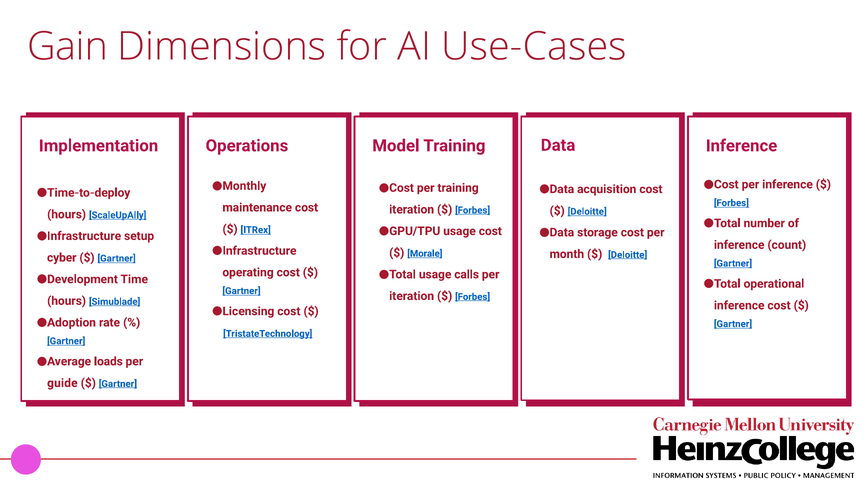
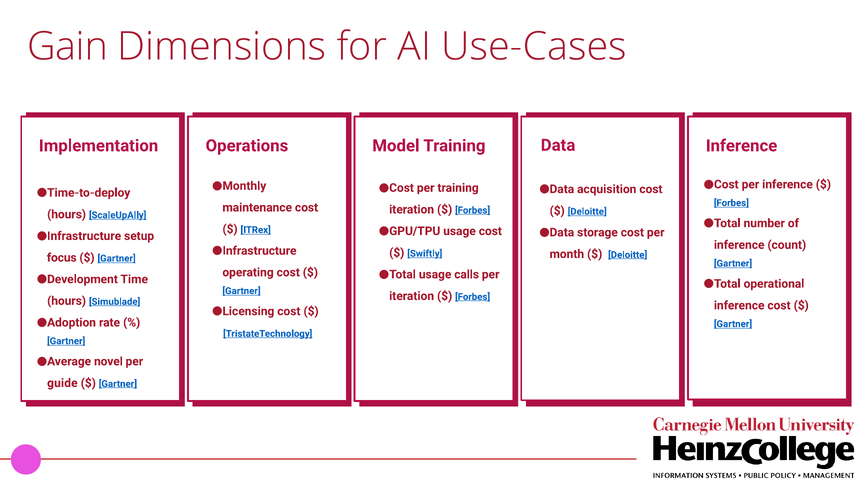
Morale: Morale -> Swiftly
cyber: cyber -> focus
loads: loads -> novel
